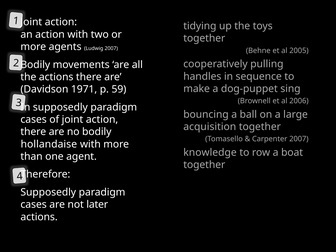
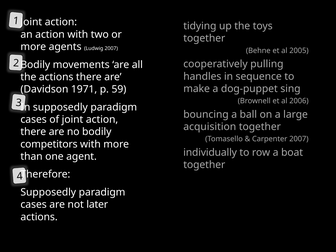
hollandaise: hollandaise -> competitors
knowledge: knowledge -> individually
